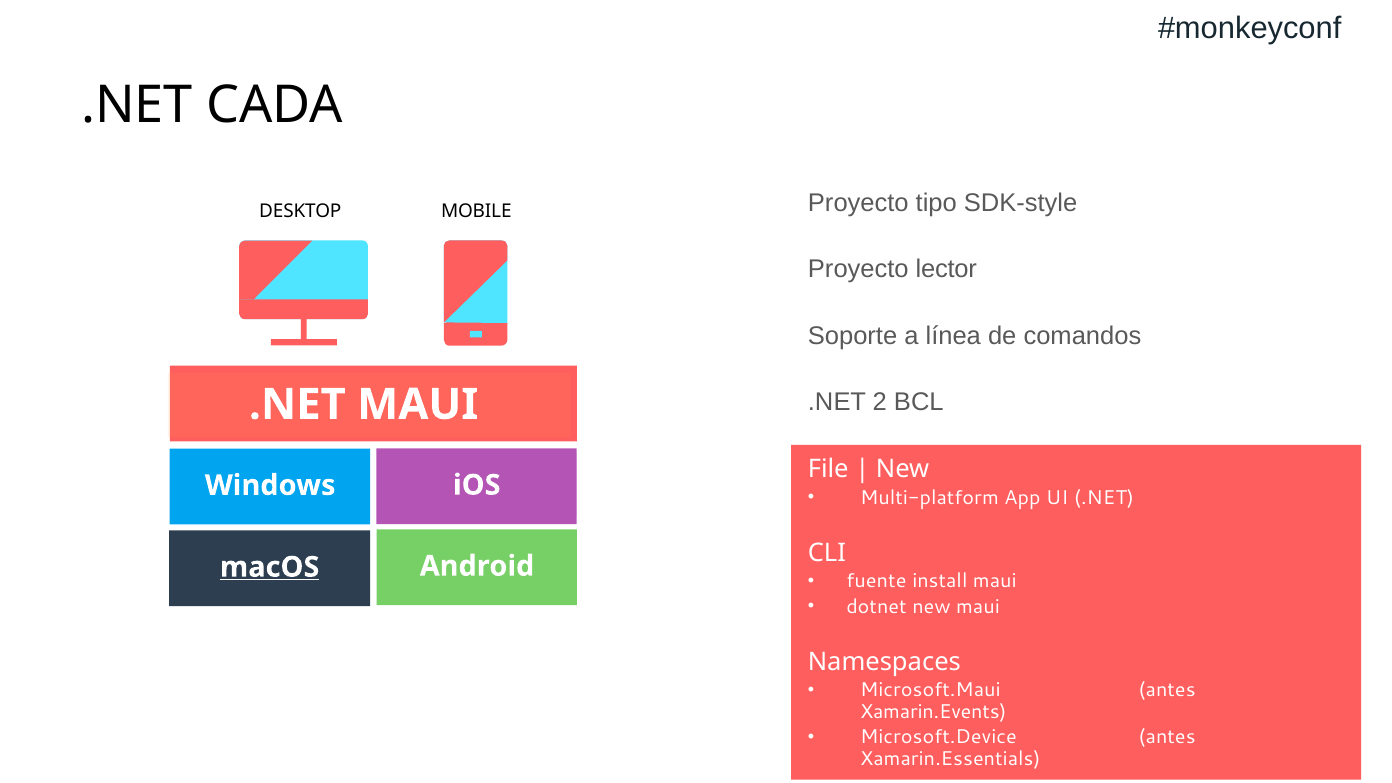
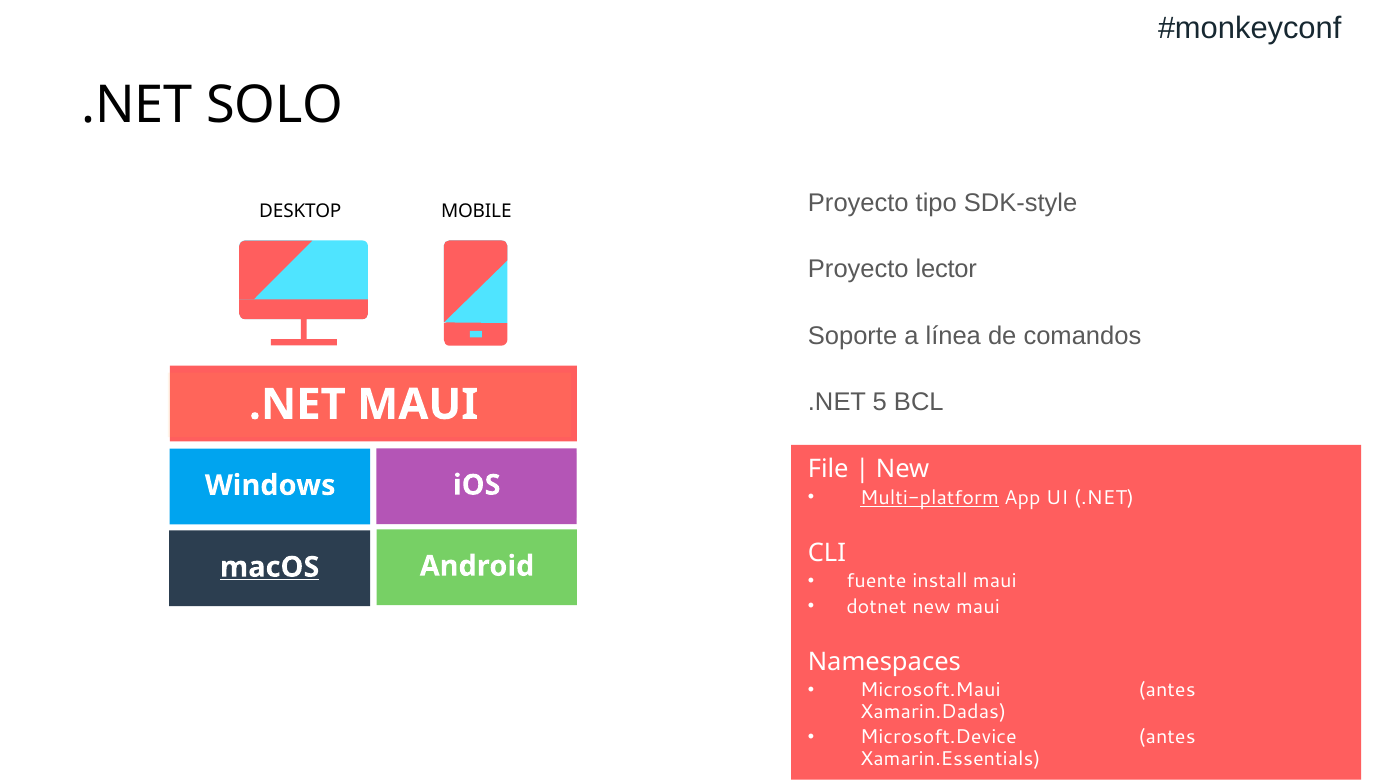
CADA: CADA -> SOLO
2: 2 -> 5
Multi-platform underline: none -> present
Xamarin.Events: Xamarin.Events -> Xamarin.Dadas
